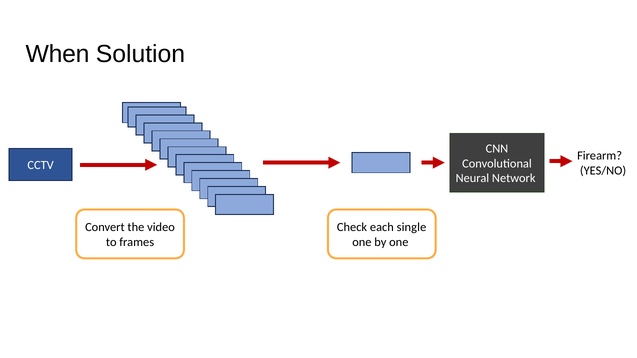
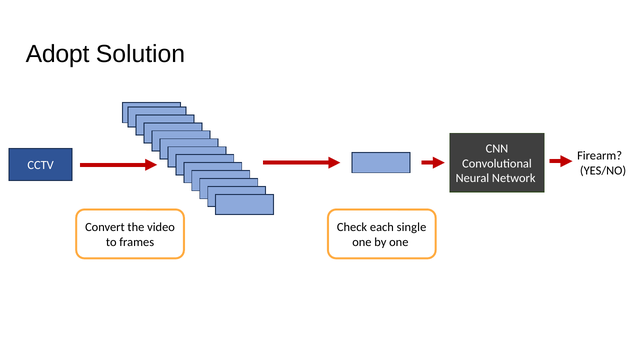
When: When -> Adopt
